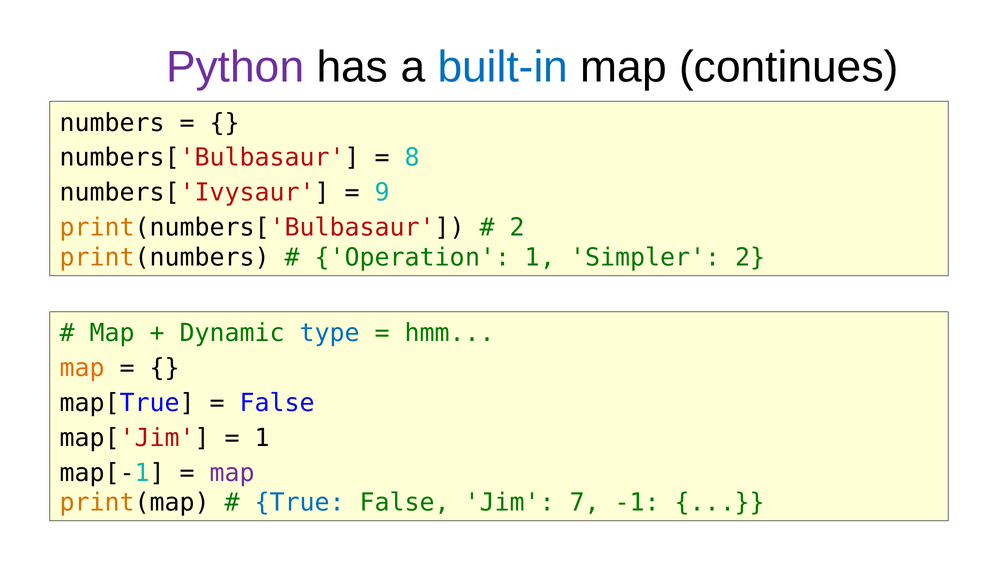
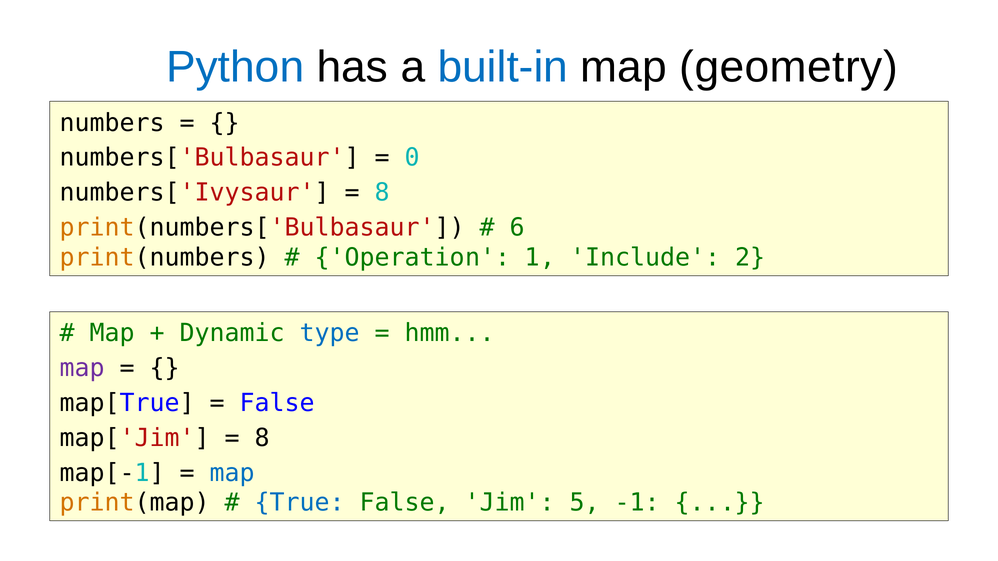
Python colour: purple -> blue
continues: continues -> geometry
8: 8 -> 0
9 at (382, 193): 9 -> 8
2 at (517, 228): 2 -> 6
Simpler: Simpler -> Include
map at (82, 368) colour: orange -> purple
1 at (262, 438): 1 -> 8
map at (232, 473) colour: purple -> blue
7: 7 -> 5
